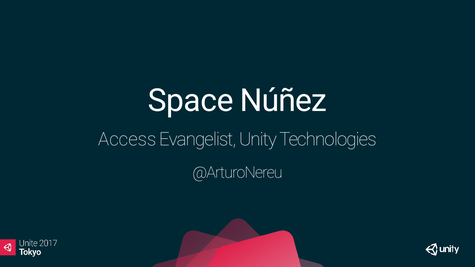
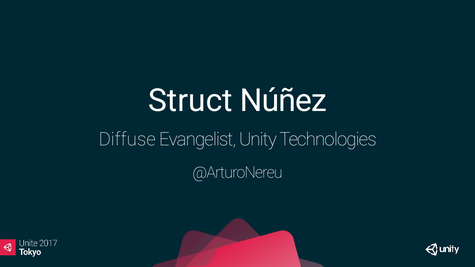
Space: Space -> Struct
Access: Access -> Diffuse
